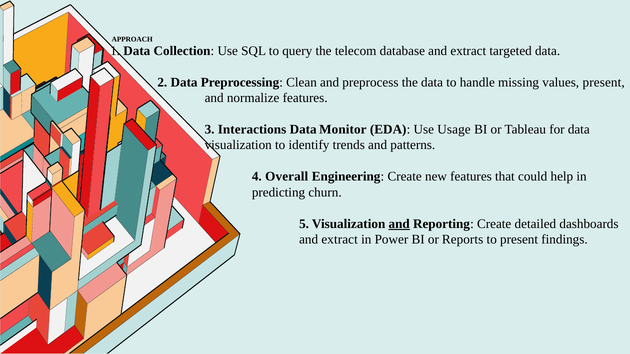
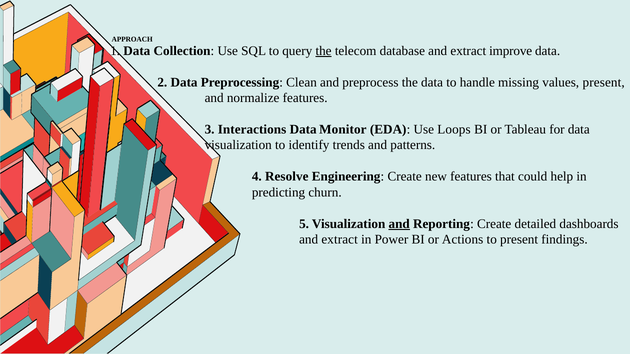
the at (324, 51) underline: none -> present
targeted: targeted -> improve
Usage: Usage -> Loops
Overall: Overall -> Resolve
Reports: Reports -> Actions
